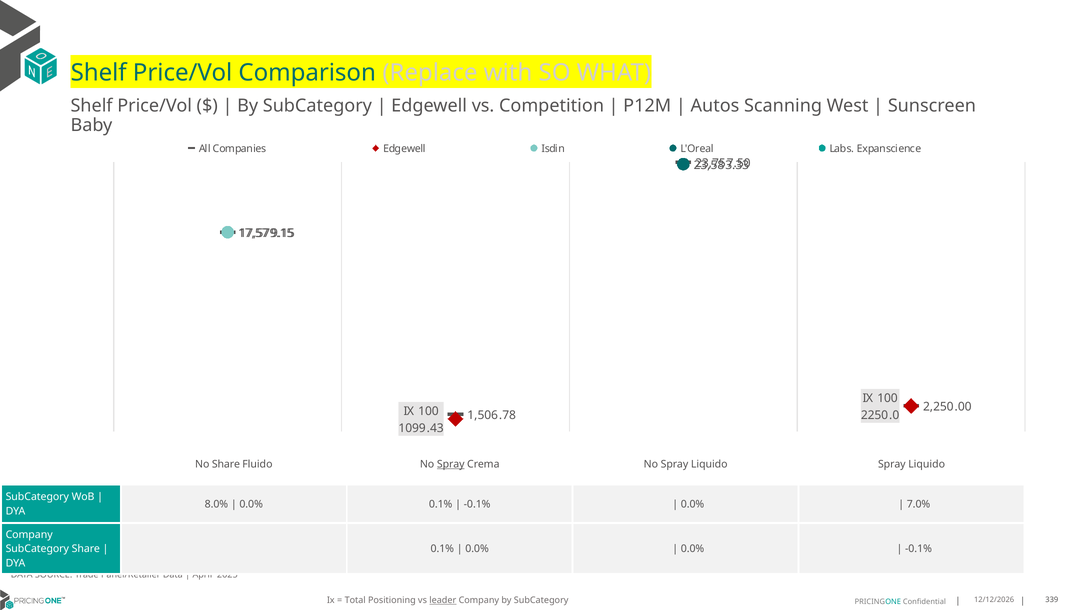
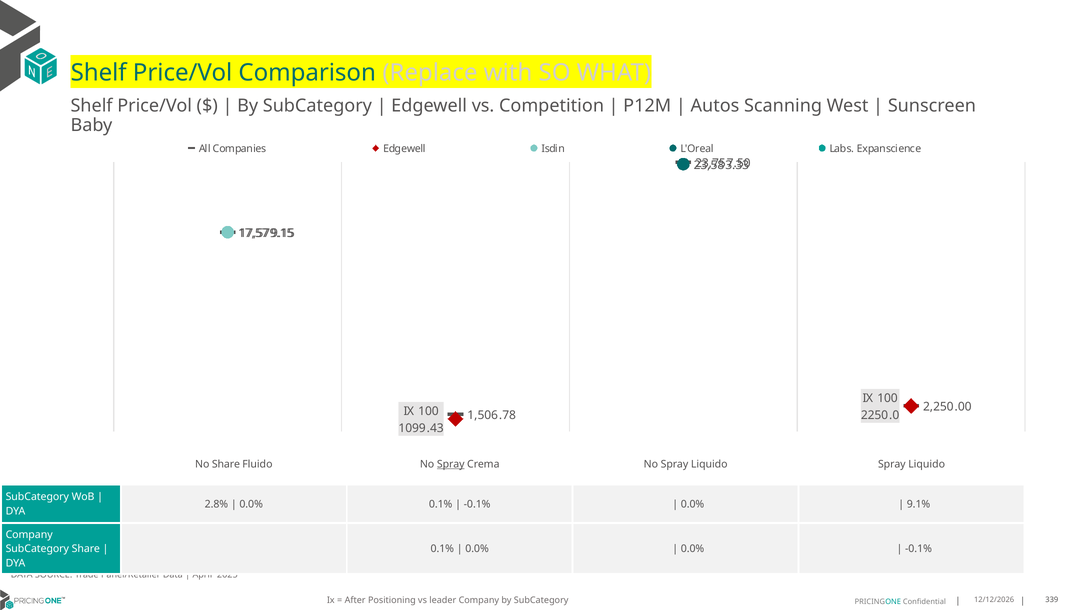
8.0%: 8.0% -> 2.8%
7.0%: 7.0% -> 9.1%
Total: Total -> After
leader underline: present -> none
